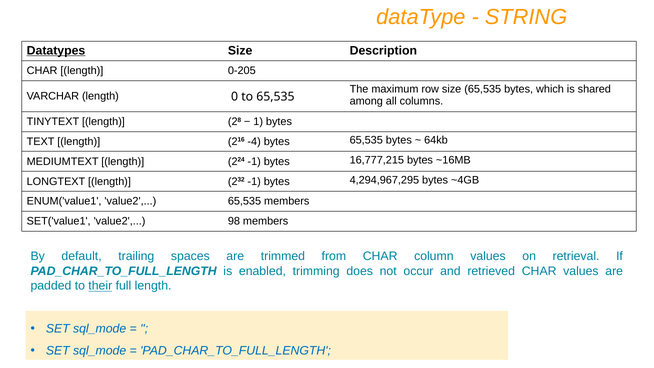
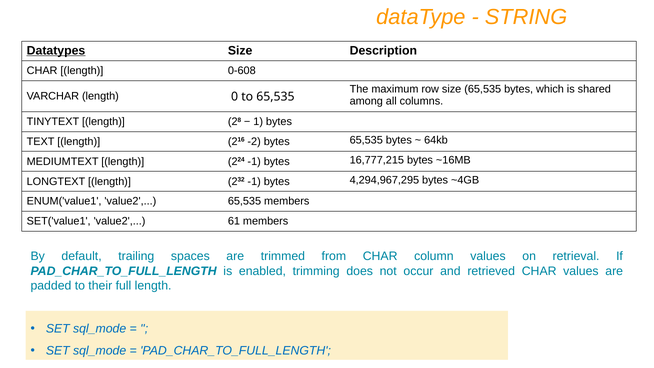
0-205: 0-205 -> 0-608
-4: -4 -> -2
98: 98 -> 61
their underline: present -> none
